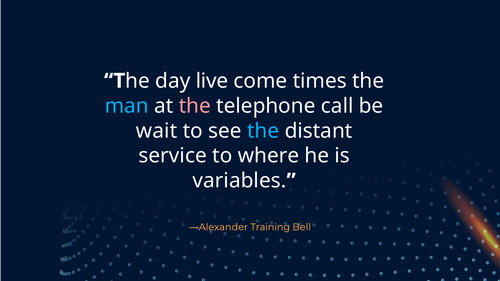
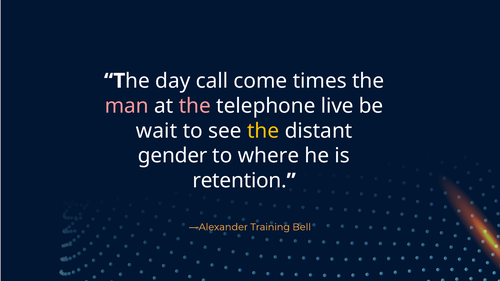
live: live -> call
man colour: light blue -> pink
call: call -> live
the at (263, 131) colour: light blue -> yellow
service: service -> gender
variables: variables -> retention
